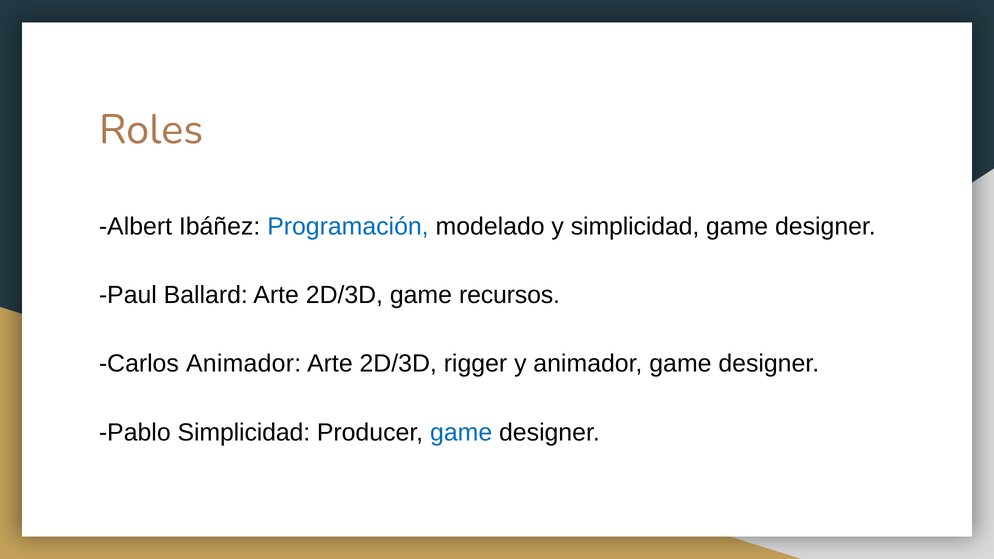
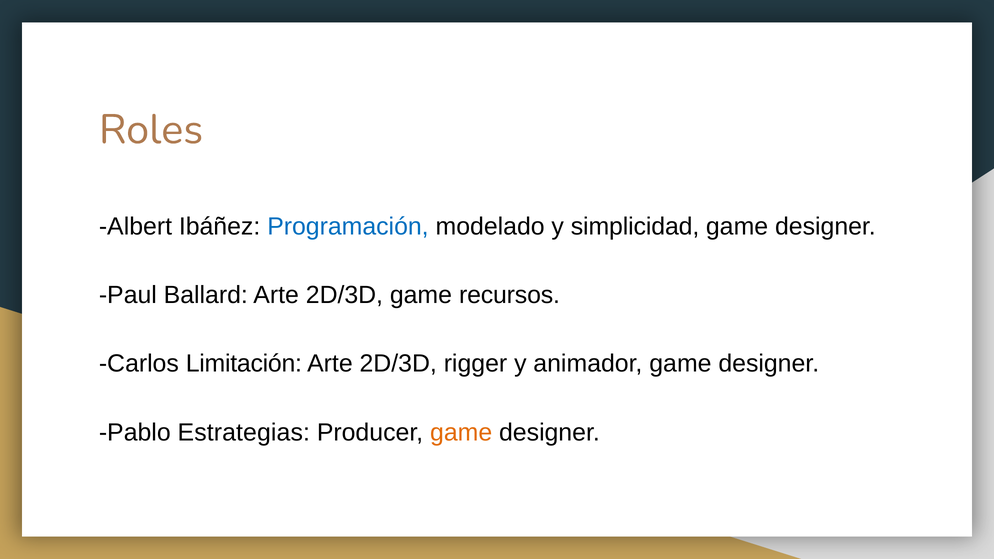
Carlos Animador: Animador -> Limitación
Pablo Simplicidad: Simplicidad -> Estrategias
game at (461, 432) colour: blue -> orange
